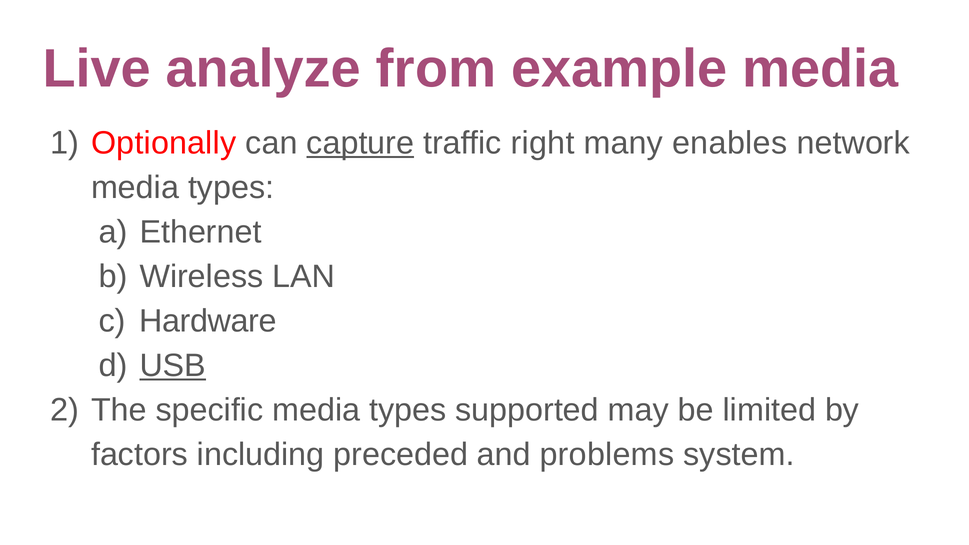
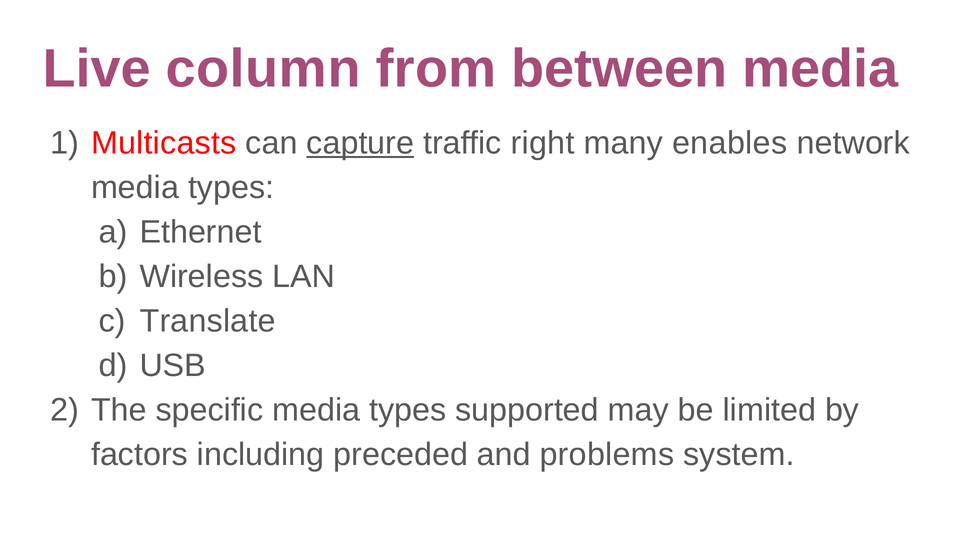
analyze: analyze -> column
example: example -> between
Optionally: Optionally -> Multicasts
Hardware: Hardware -> Translate
USB underline: present -> none
